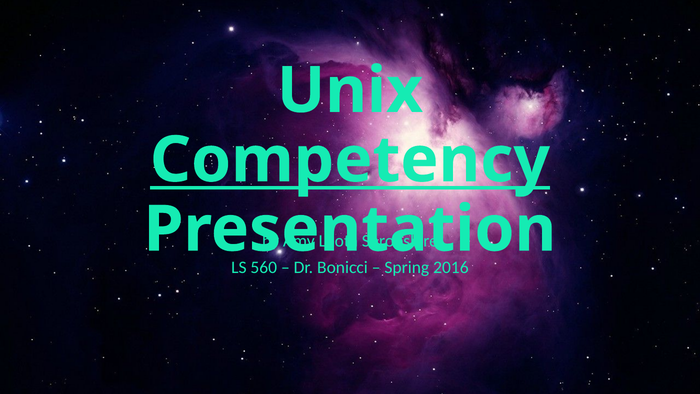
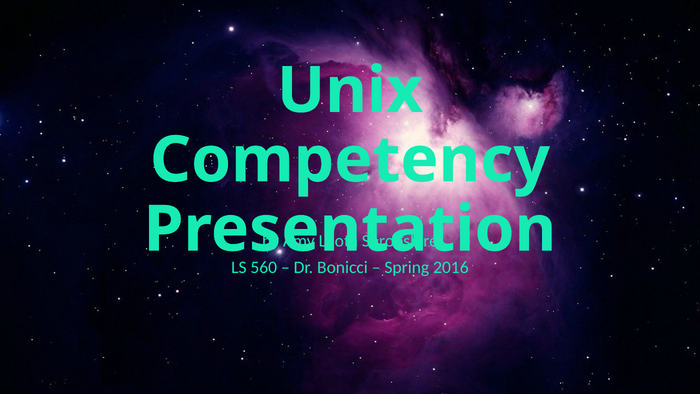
Competency underline: present -> none
